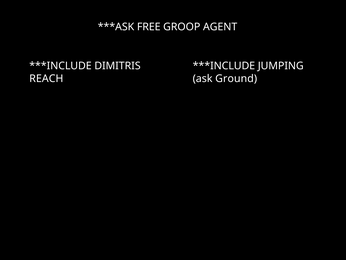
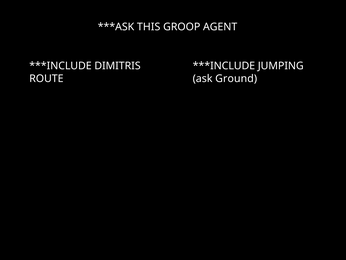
FREE: FREE -> THIS
REACH: REACH -> ROUTE
